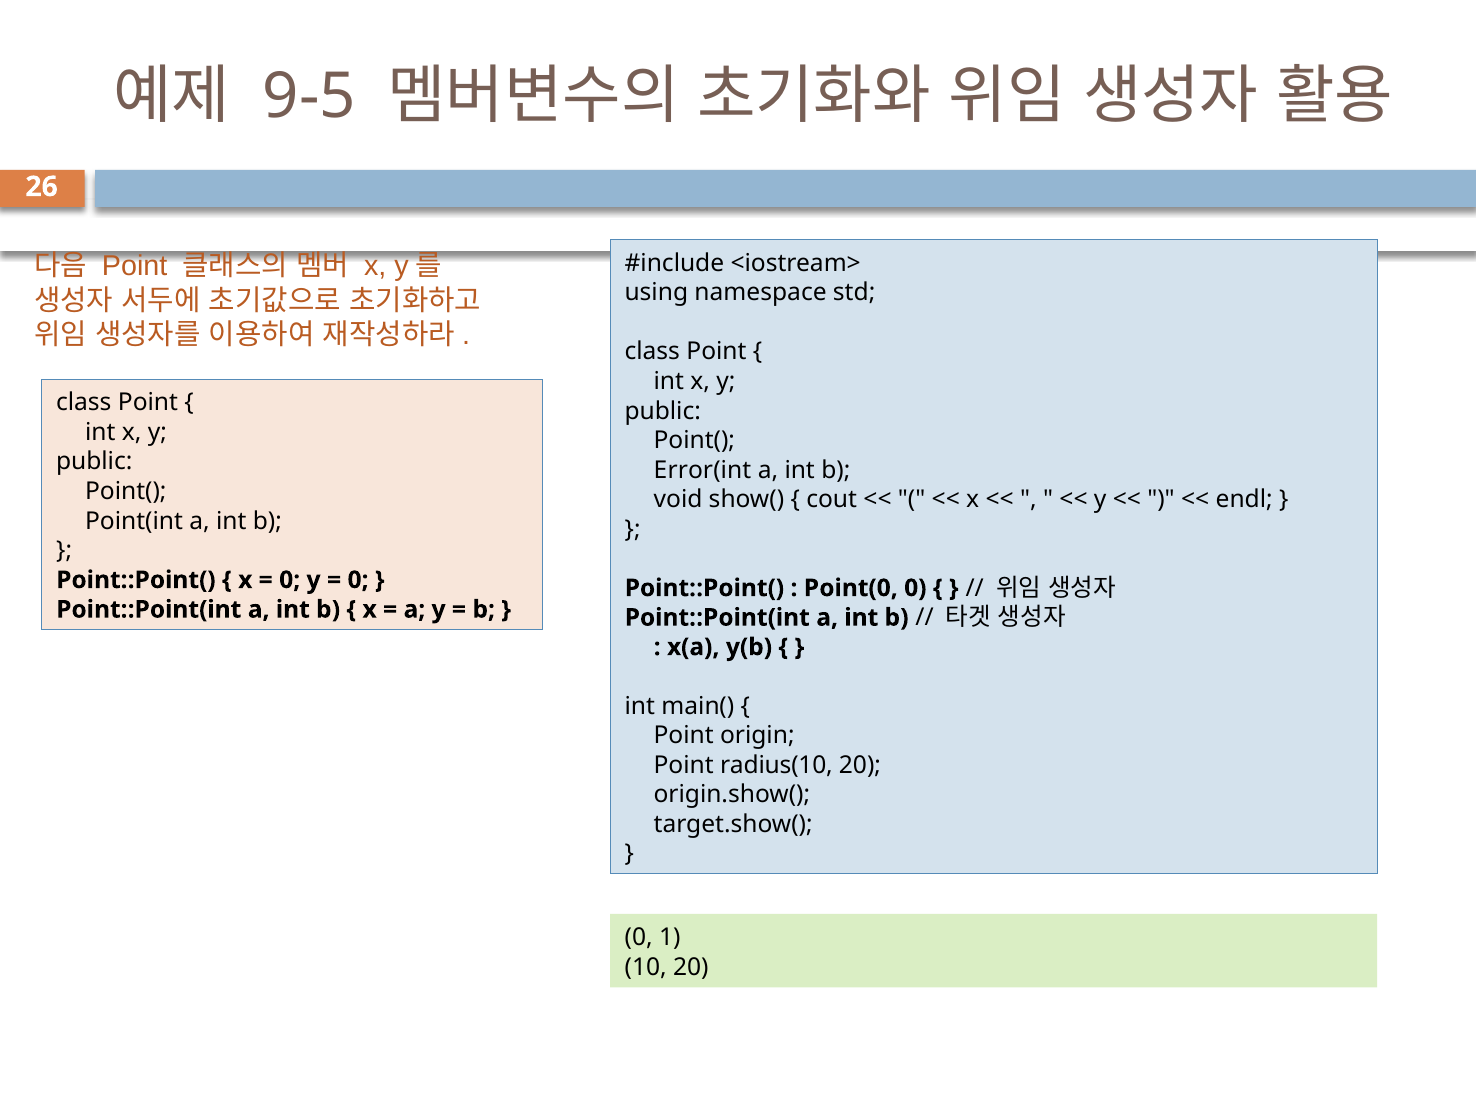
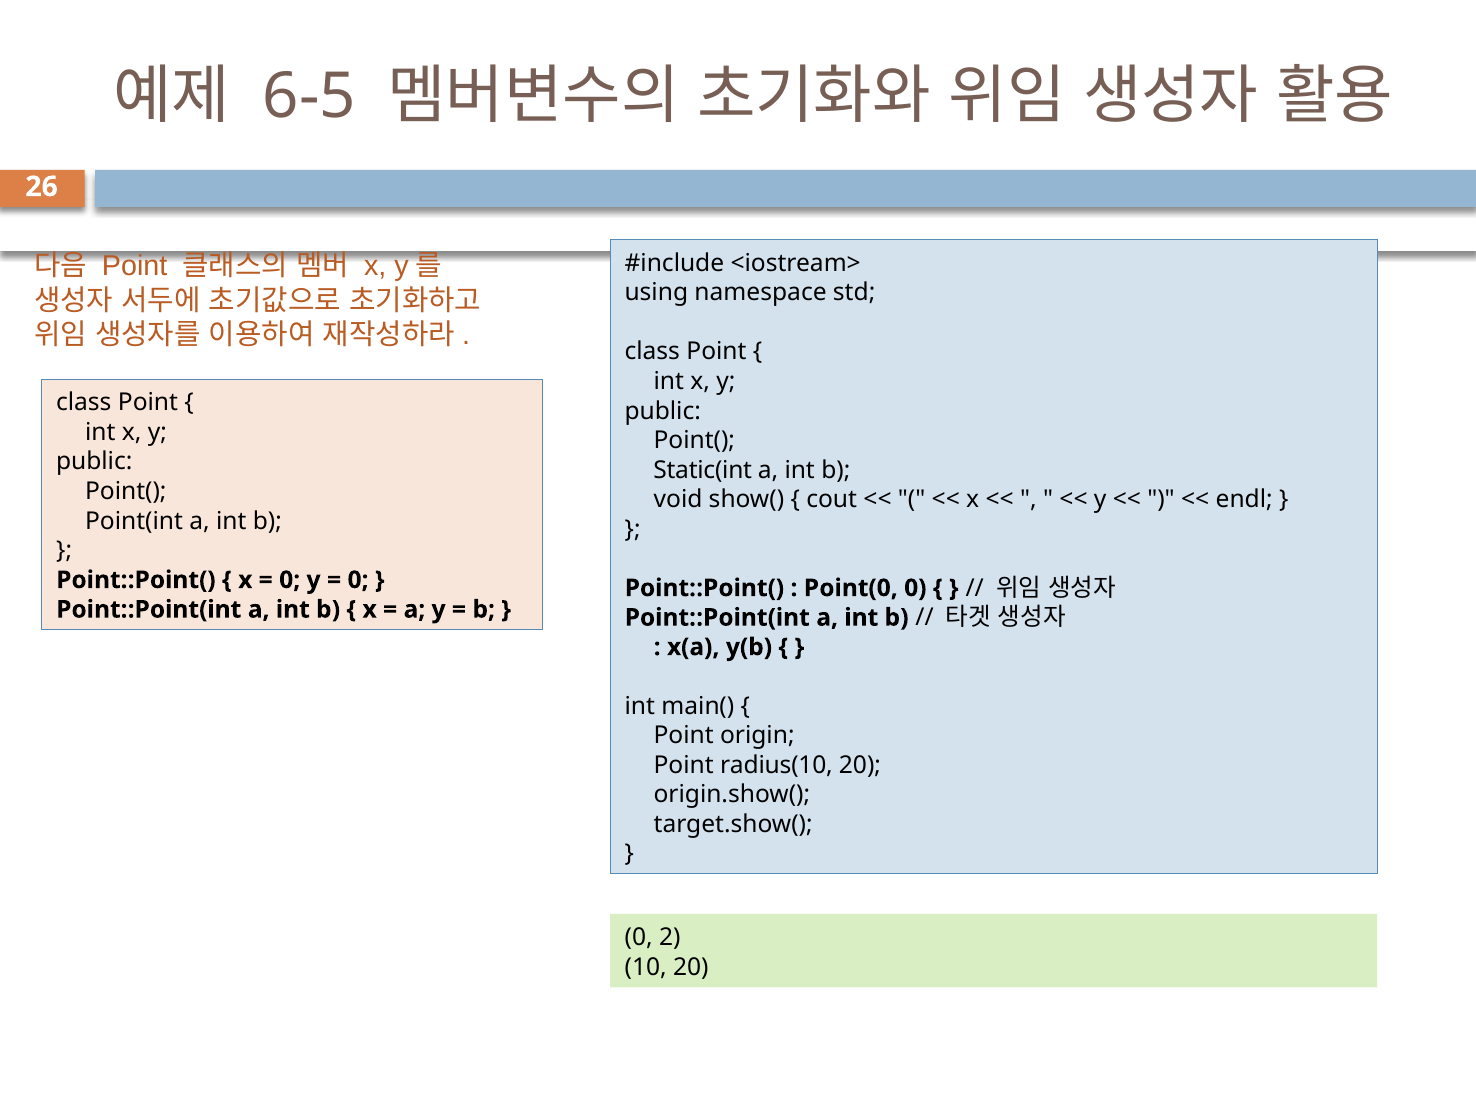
9-5: 9-5 -> 6-5
Error(int: Error(int -> Static(int
1: 1 -> 2
